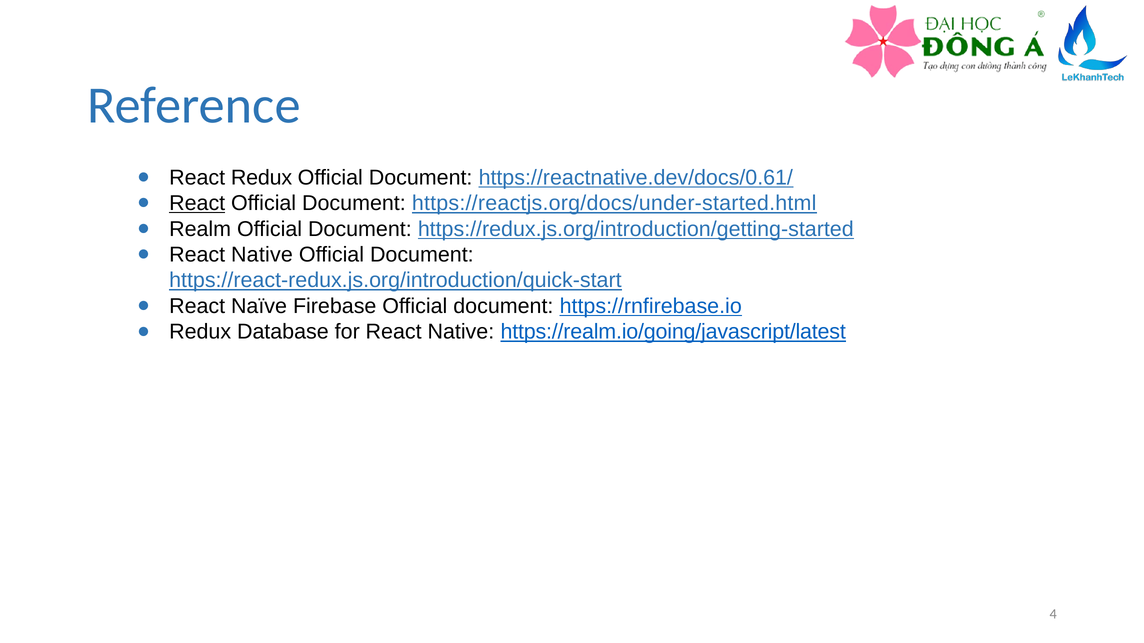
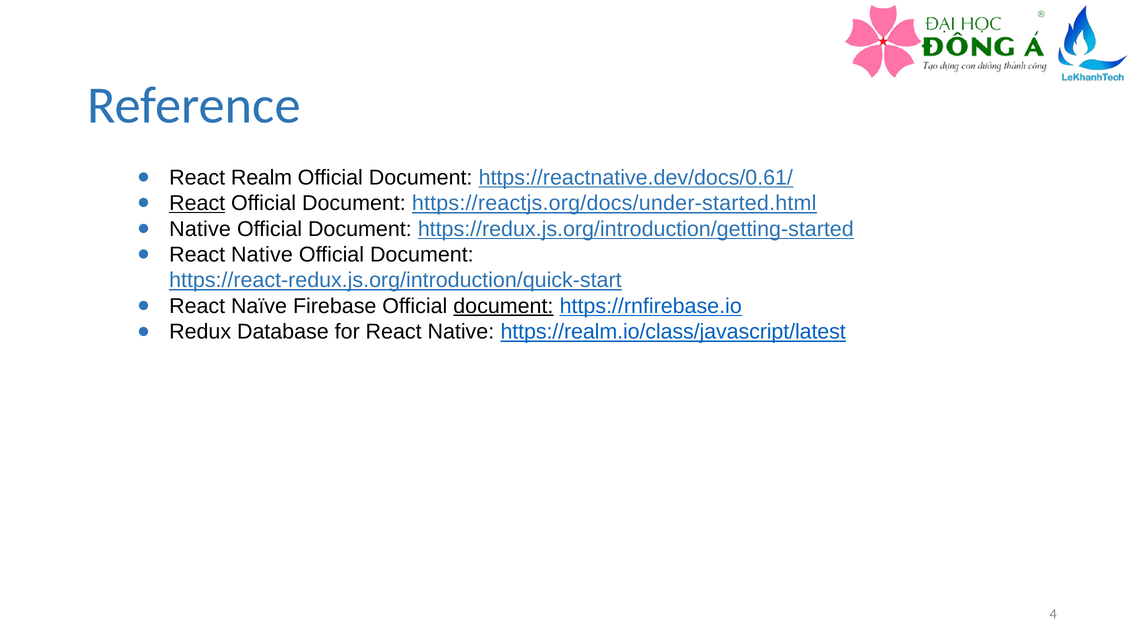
React Redux: Redux -> Realm
Realm at (200, 229): Realm -> Native
document at (503, 306) underline: none -> present
https://realm.io/going/javascript/latest: https://realm.io/going/javascript/latest -> https://realm.io/class/javascript/latest
